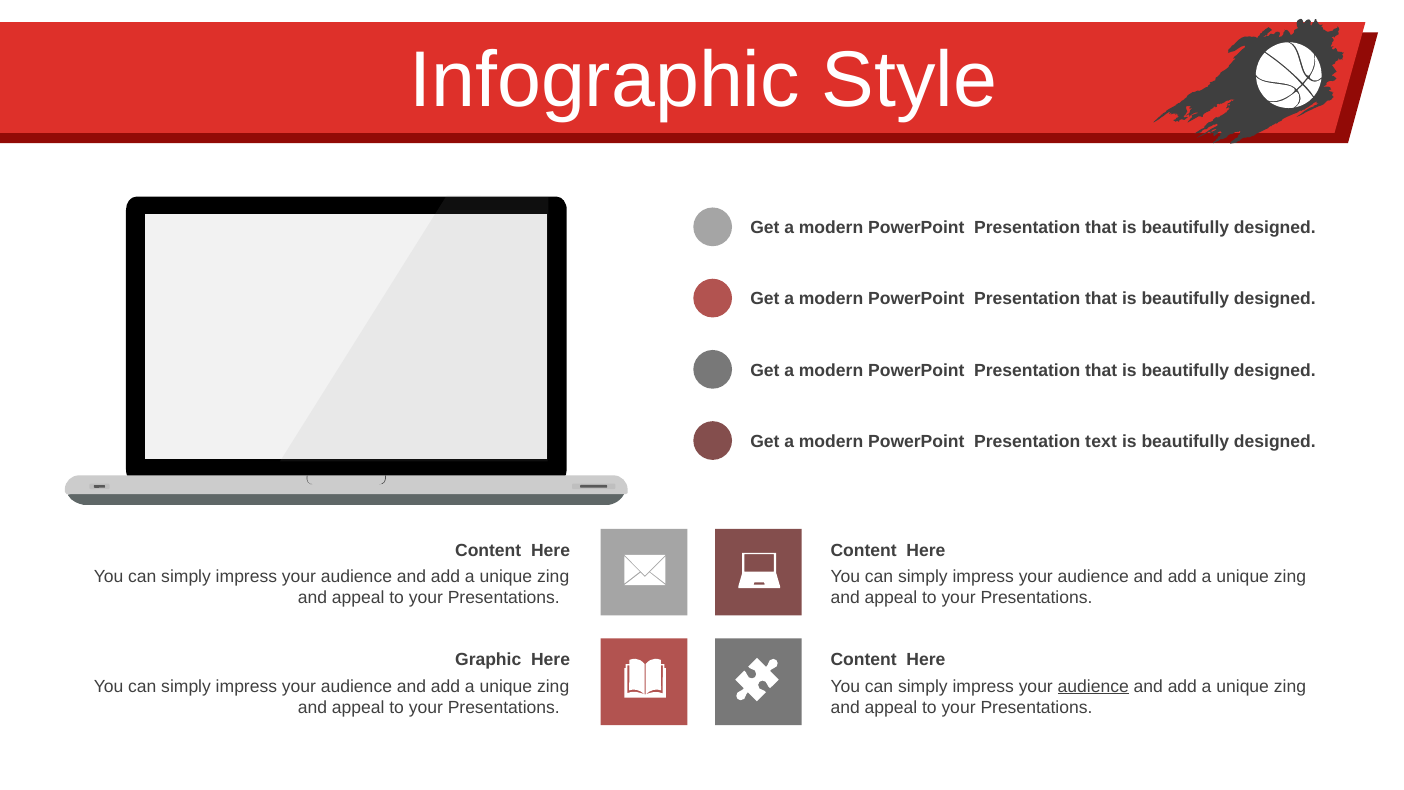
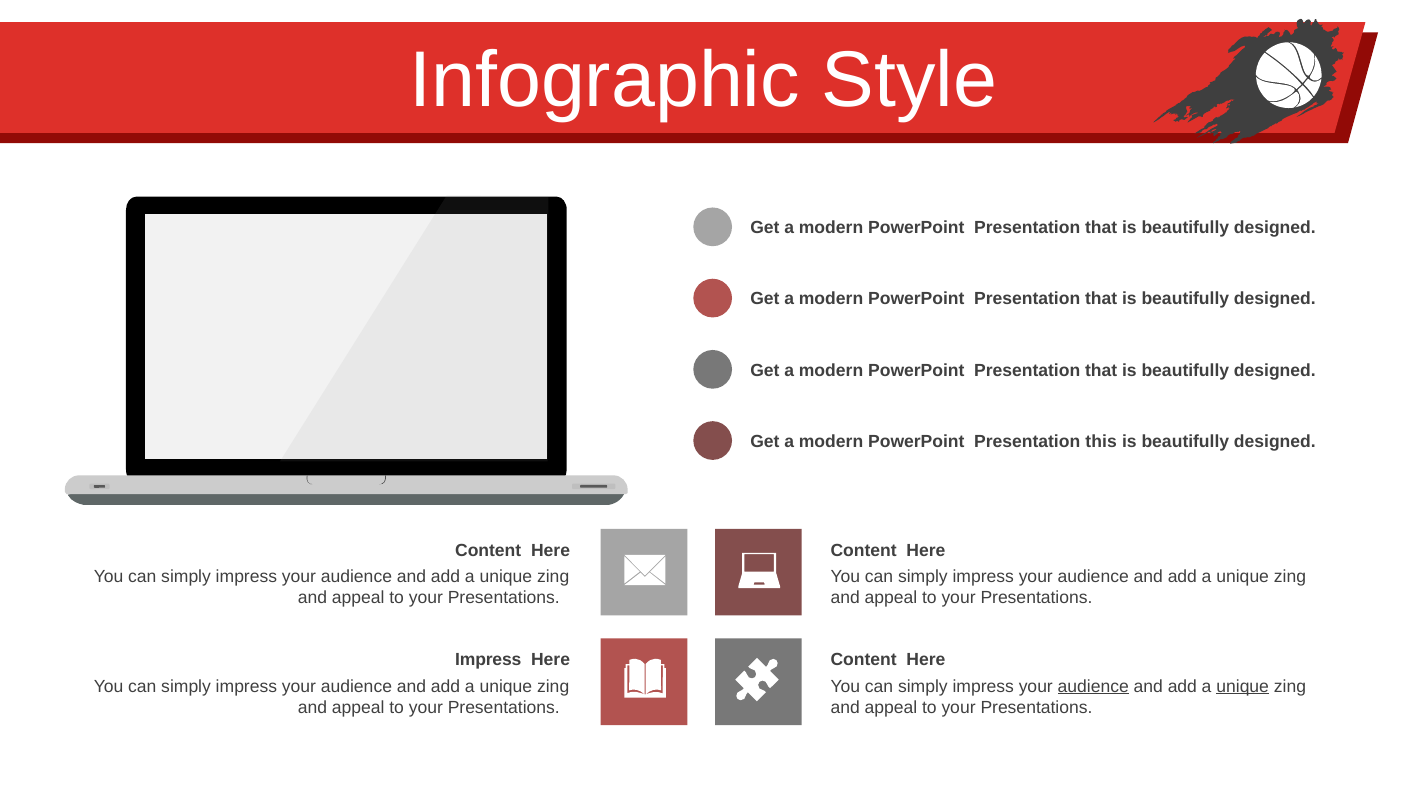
text: text -> this
Graphic at (488, 660): Graphic -> Impress
unique at (1243, 686) underline: none -> present
